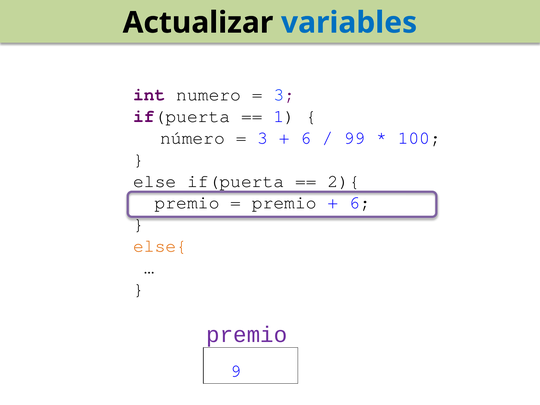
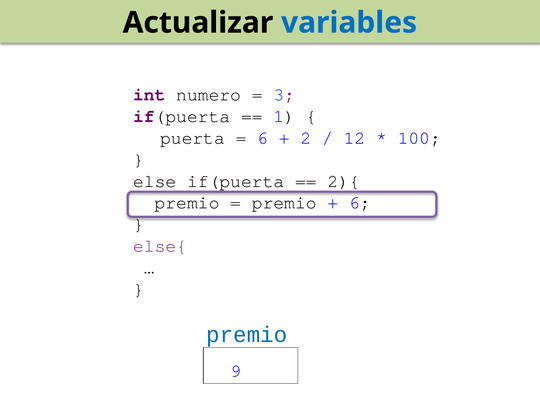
número: número -> puerta
3 at (263, 138): 3 -> 6
6 at (306, 138): 6 -> 2
99: 99 -> 12
else{ colour: orange -> purple
premio at (247, 335) colour: purple -> blue
